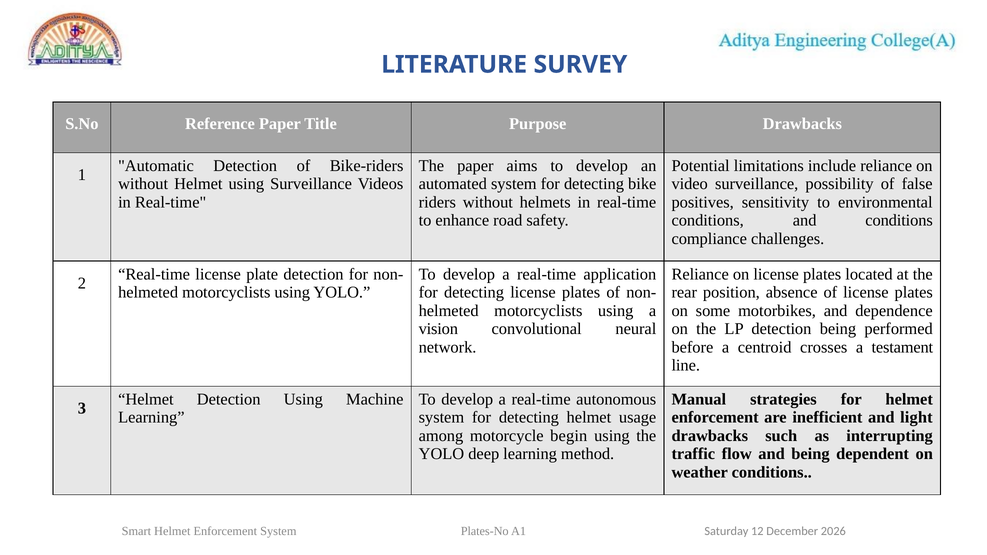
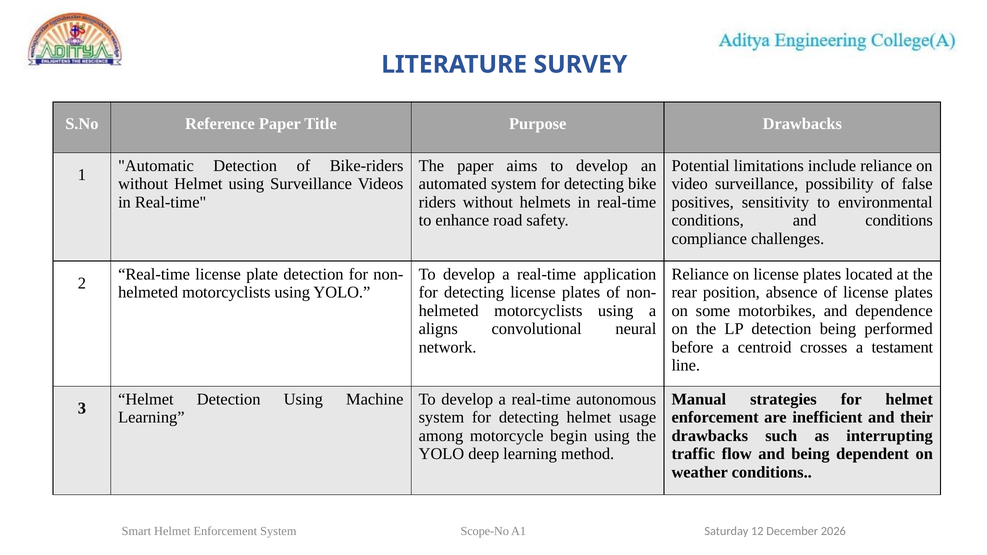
vision: vision -> aligns
light: light -> their
Plates-No: Plates-No -> Scope-No
